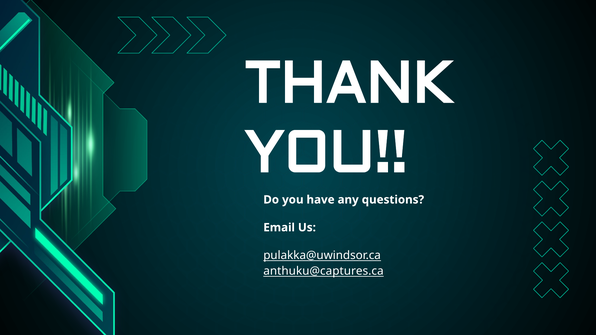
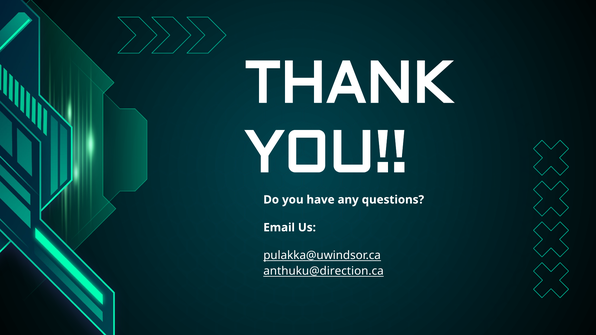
anthuku@captures.ca: anthuku@captures.ca -> anthuku@direction.ca
